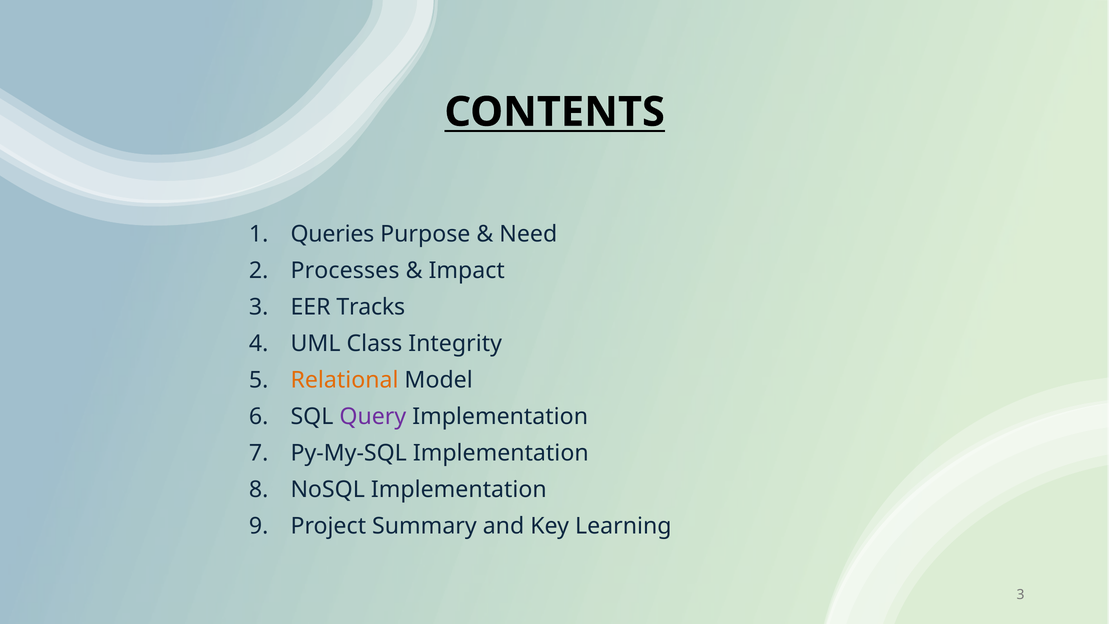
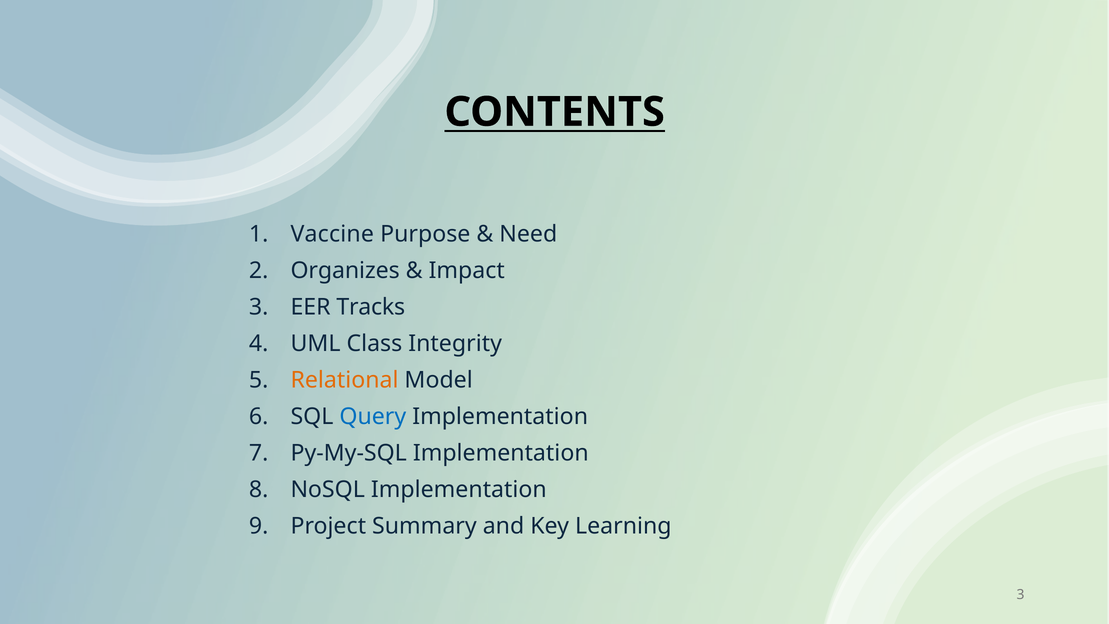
Queries: Queries -> Vaccine
Processes: Processes -> Organizes
Query colour: purple -> blue
